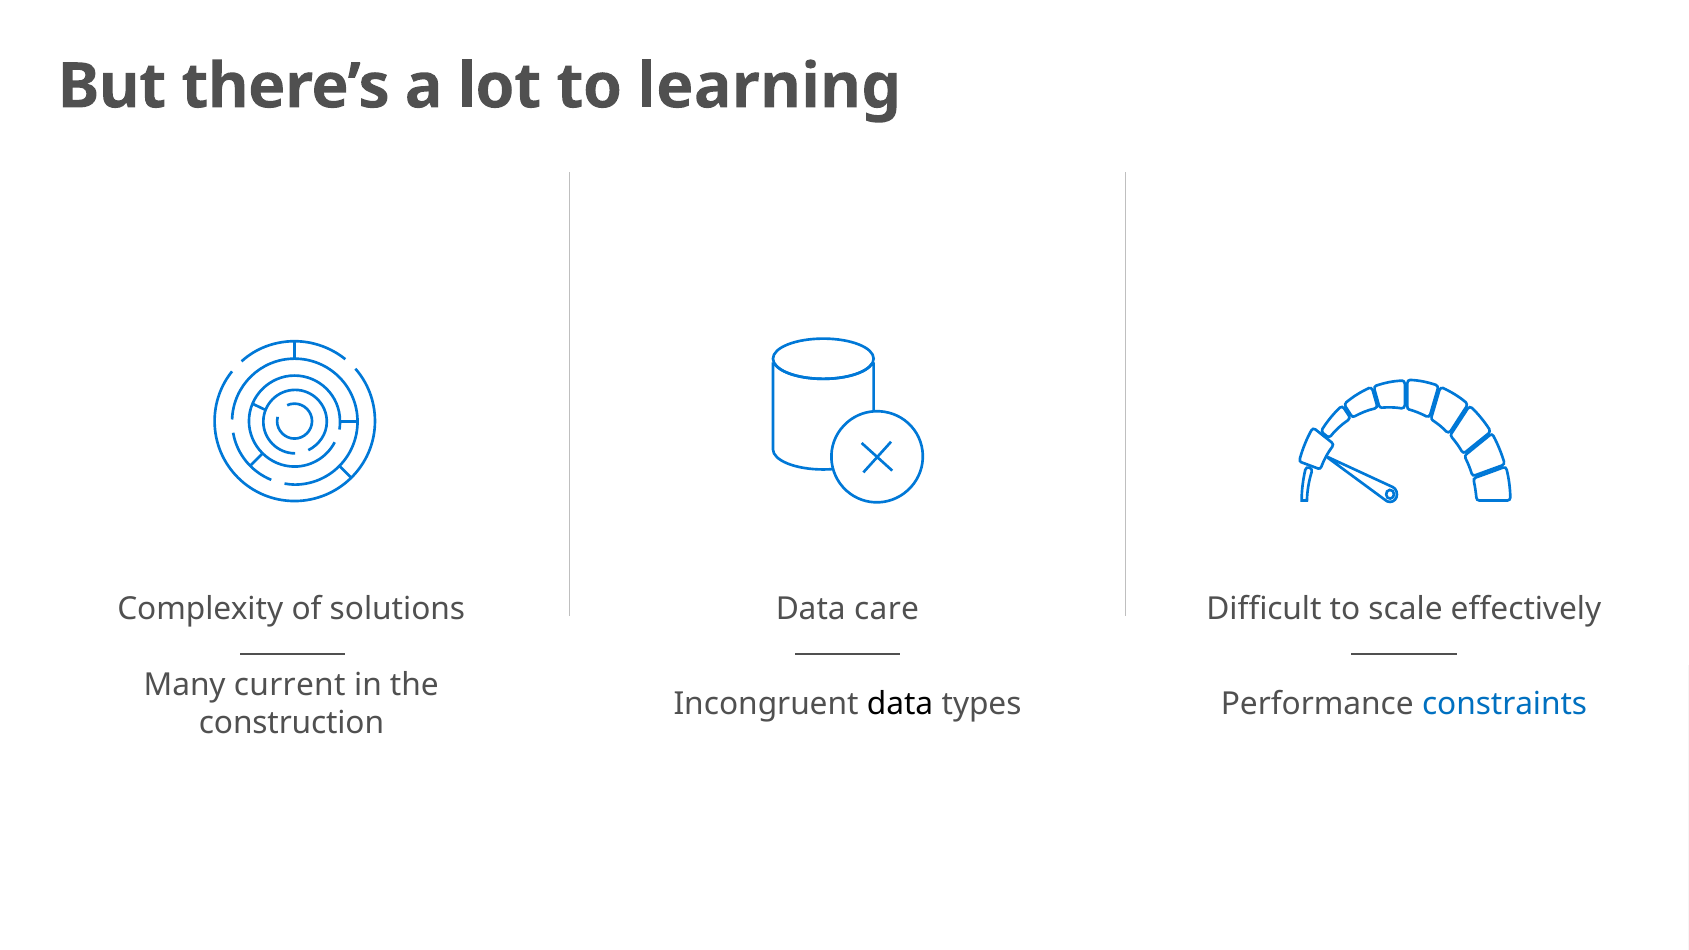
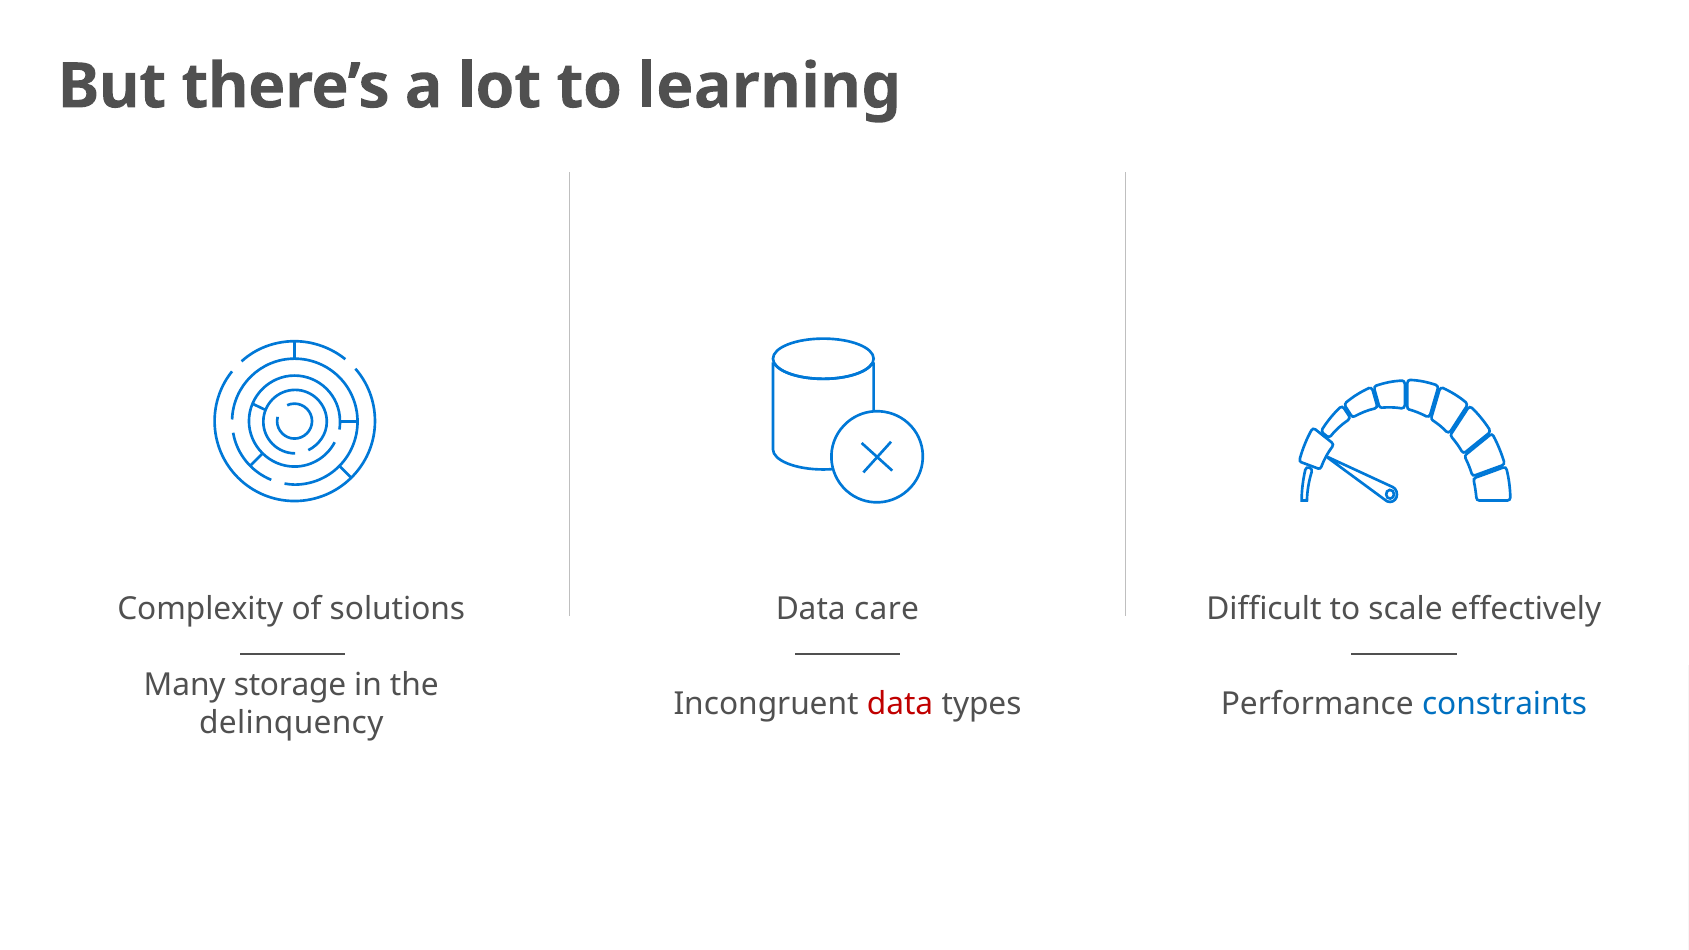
current at (290, 685): current -> storage
data at (900, 704) colour: black -> red
construction: construction -> delinquency
